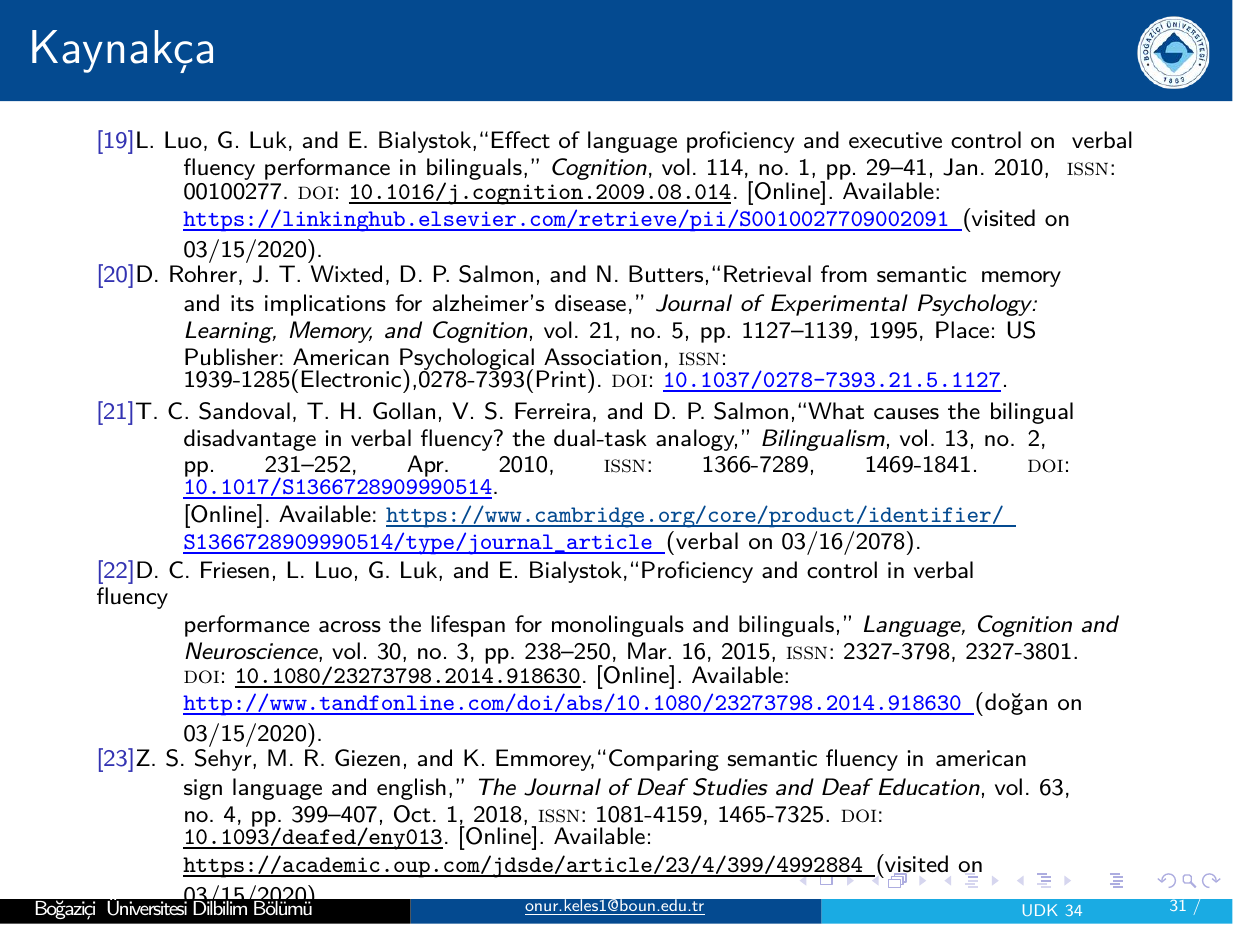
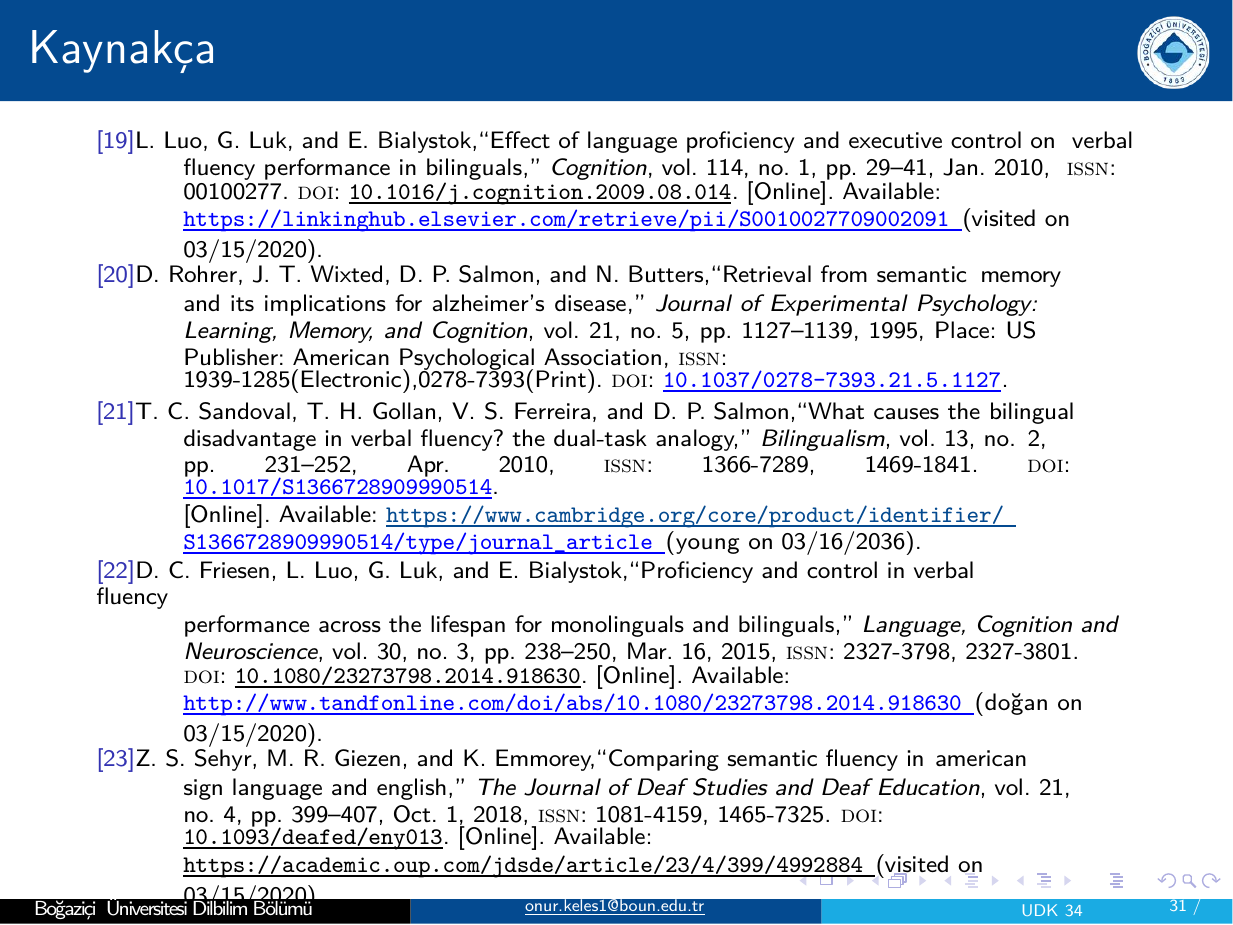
S1366728909990514/type/journal_article verbal: verbal -> young
03/16/2078: 03/16/2078 -> 03/16/2036
Education vol 63: 63 -> 21
